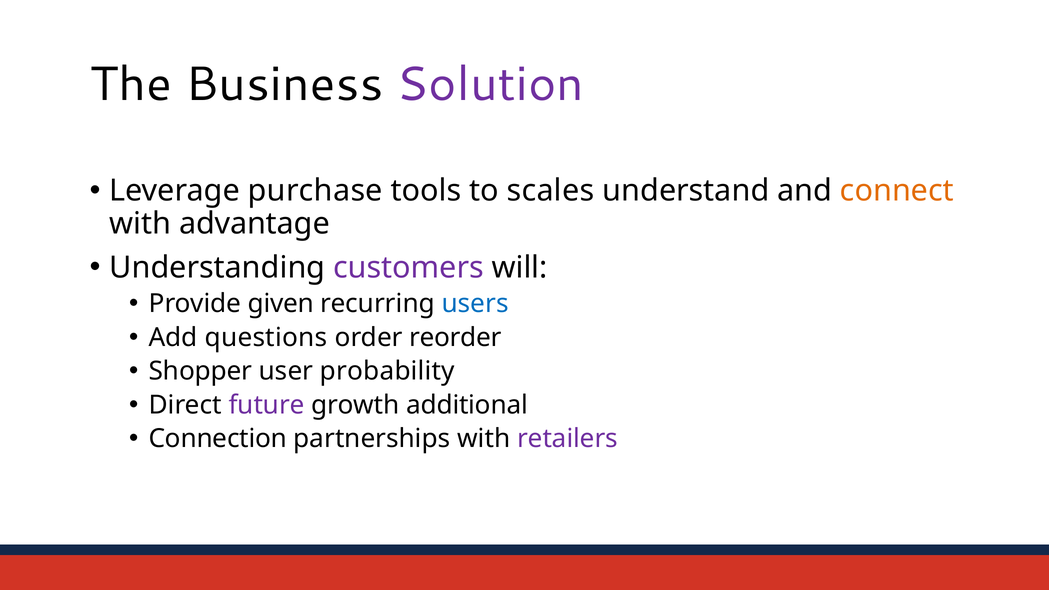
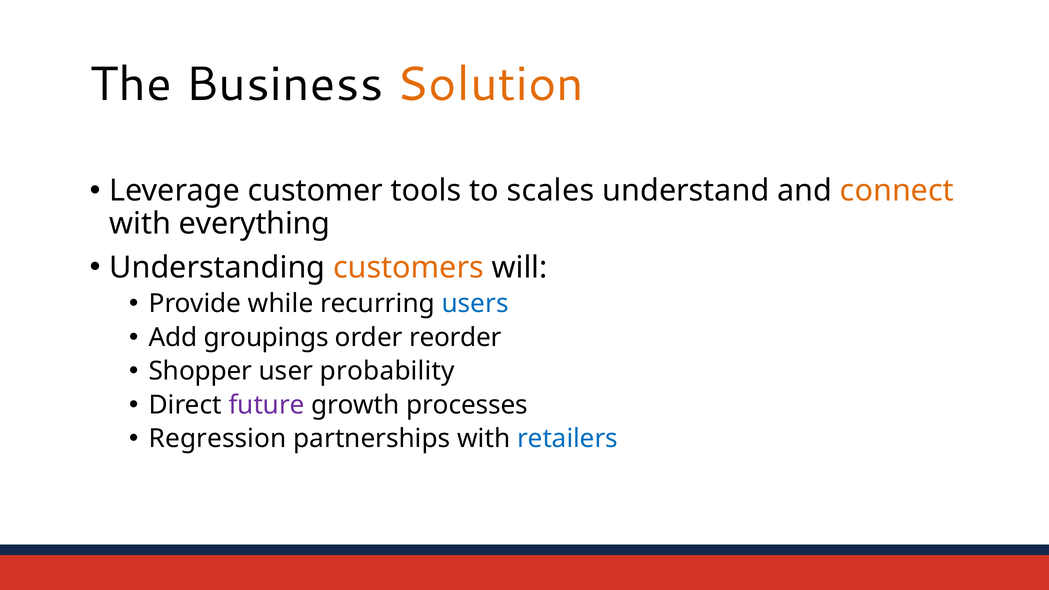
Solution colour: purple -> orange
purchase: purchase -> customer
advantage: advantage -> everything
customers colour: purple -> orange
given: given -> while
questions: questions -> groupings
additional: additional -> processes
Connection: Connection -> Regression
retailers colour: purple -> blue
